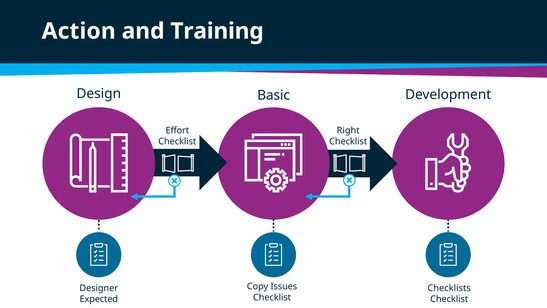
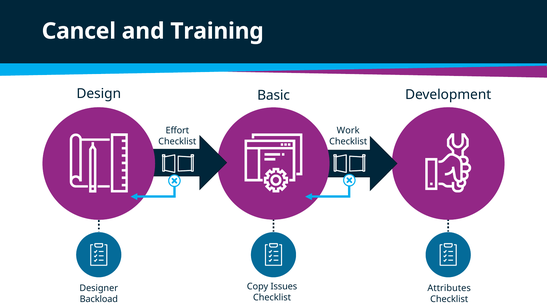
Action: Action -> Cancel
Right: Right -> Work
Checklists: Checklists -> Attributes
Expected: Expected -> Backload
